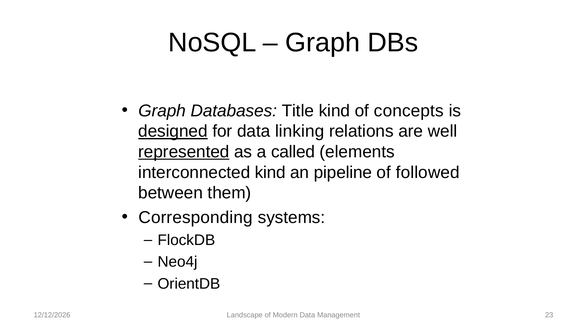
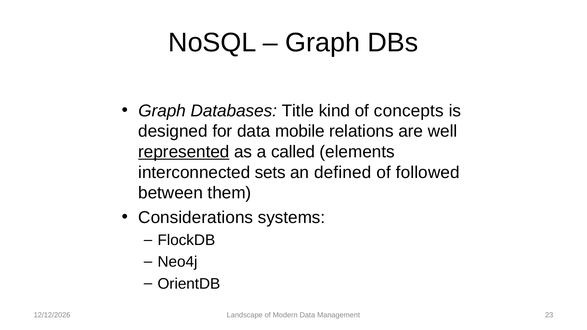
designed underline: present -> none
linking: linking -> mobile
interconnected kind: kind -> sets
pipeline: pipeline -> defined
Corresponding: Corresponding -> Considerations
